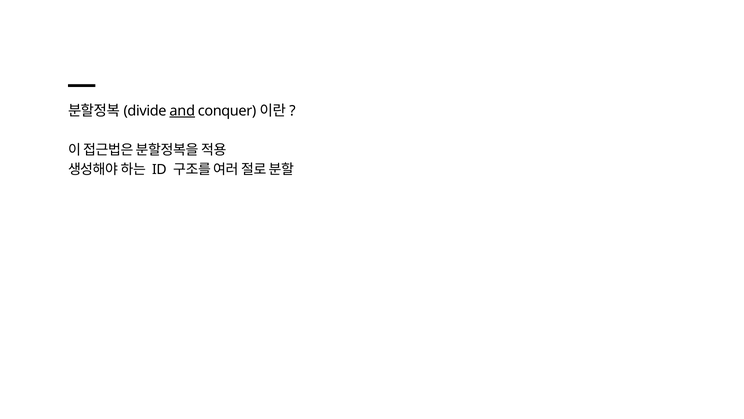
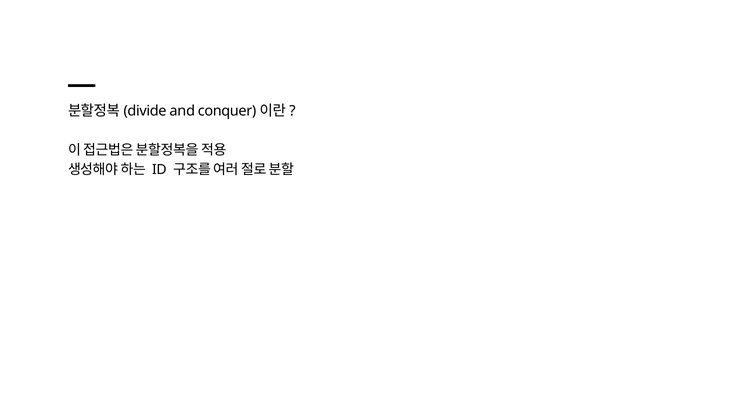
and underline: present -> none
